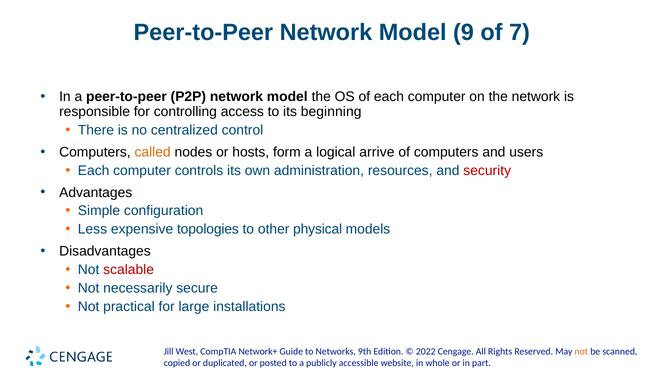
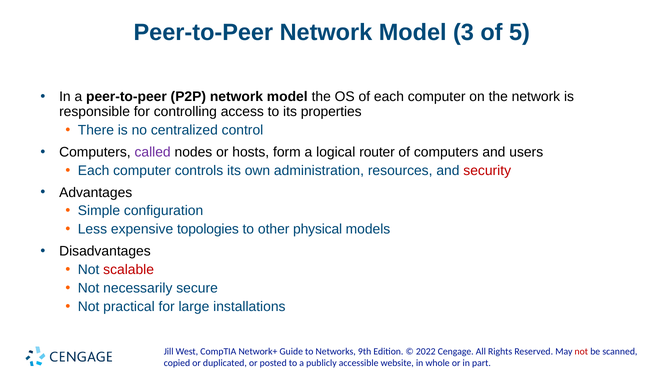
9: 9 -> 3
7: 7 -> 5
beginning: beginning -> properties
called colour: orange -> purple
arrive: arrive -> router
not at (581, 351) colour: orange -> red
